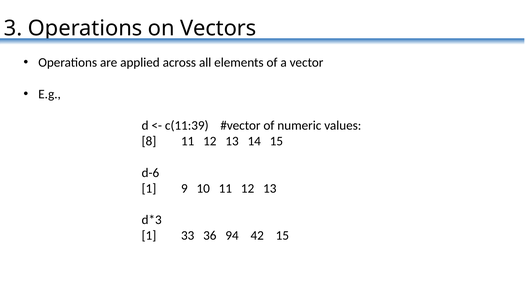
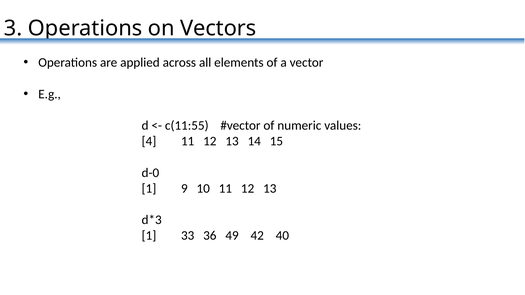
c(11:39: c(11:39 -> c(11:55
8: 8 -> 4
d-6: d-6 -> d-0
94: 94 -> 49
42 15: 15 -> 40
